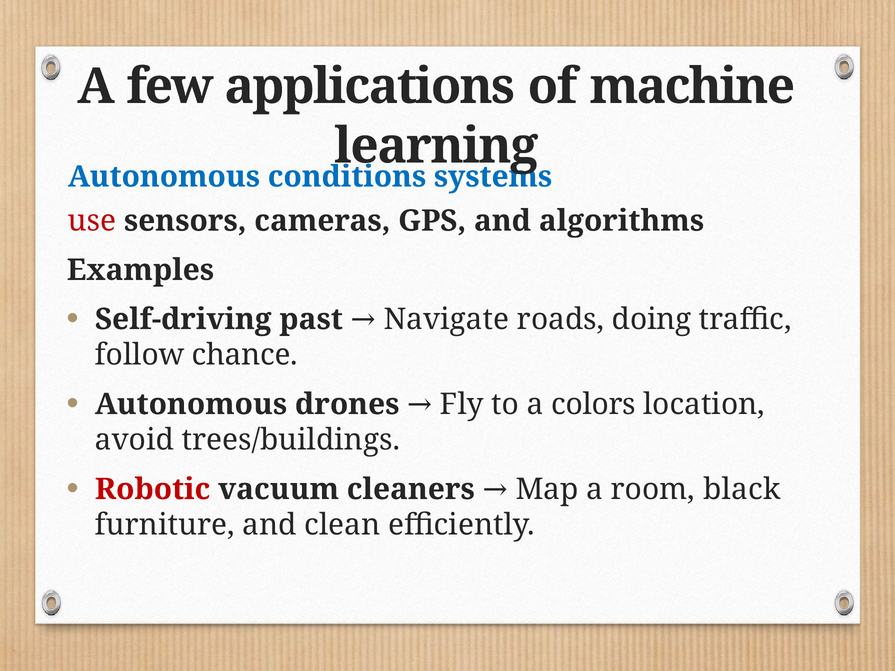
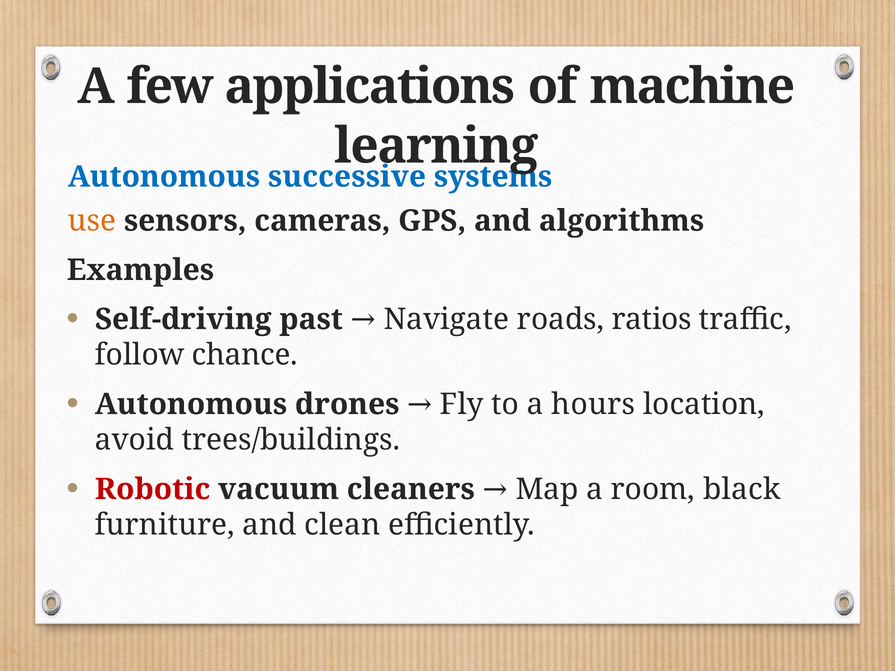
conditions: conditions -> successive
use colour: red -> orange
doing: doing -> ratios
colors: colors -> hours
